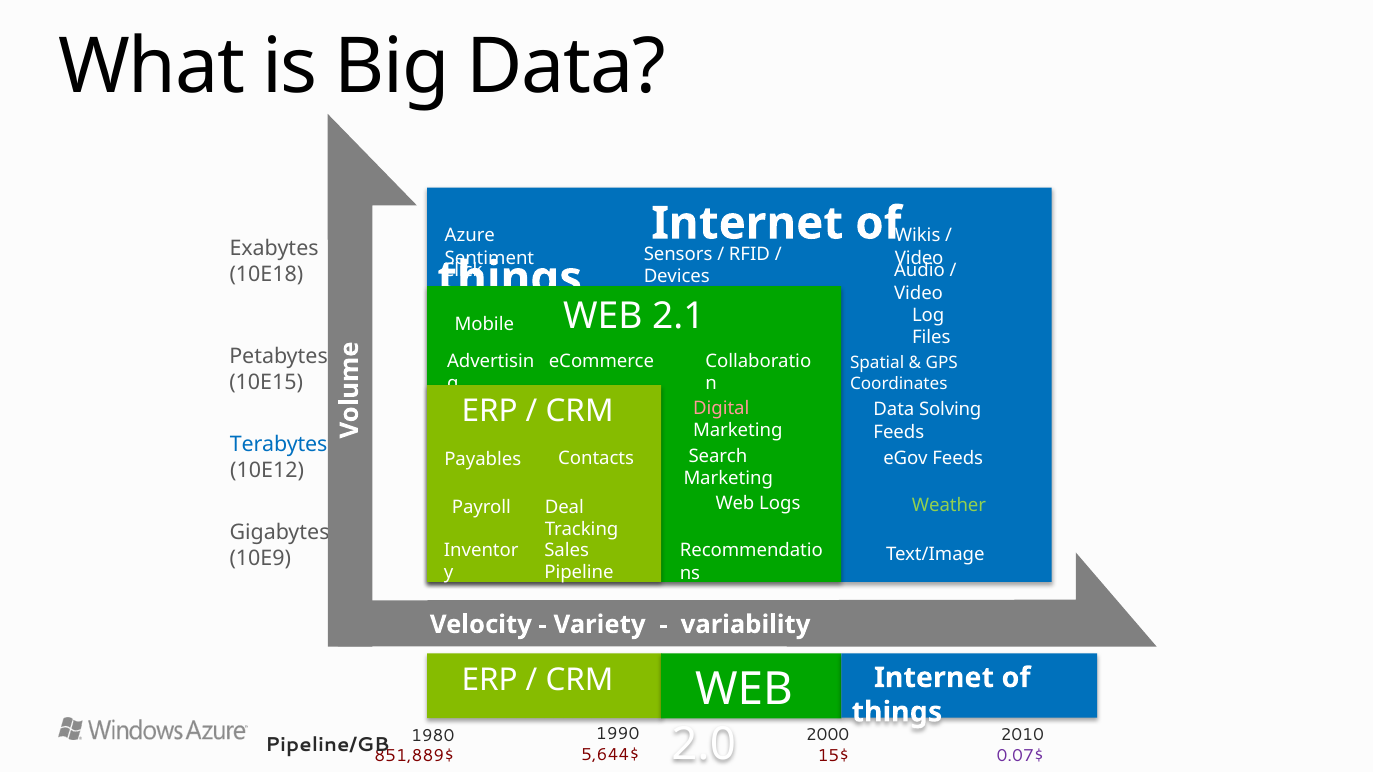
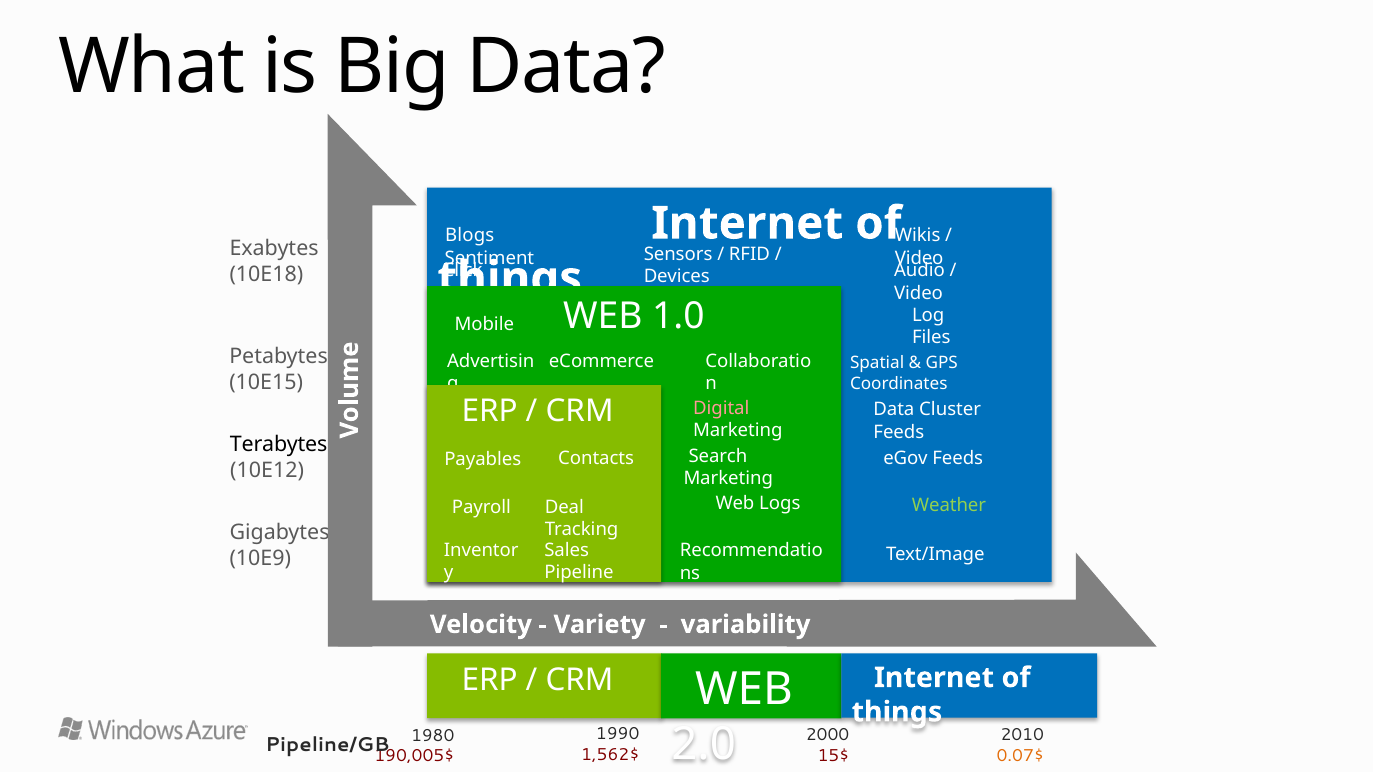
Azure: Azure -> Blogs
2.1: 2.1 -> 1.0
Solving: Solving -> Cluster
Terabytes colour: blue -> black
5,644$: 5,644$ -> 1,562$
0.07$ colour: purple -> orange
851,889$: 851,889$ -> 190,005$
